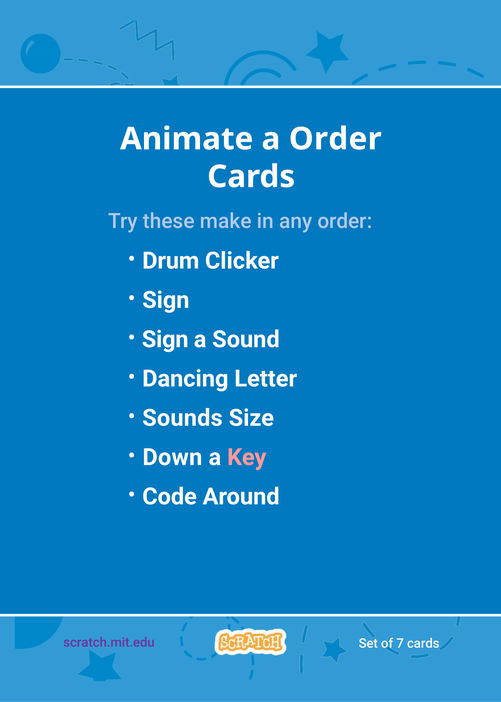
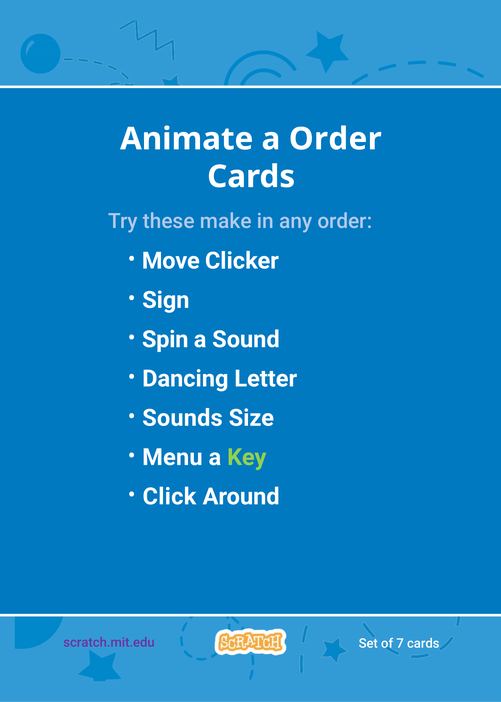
Drum: Drum -> Move
Sign at (165, 339): Sign -> Spin
Down: Down -> Menu
Key colour: pink -> light green
Code: Code -> Click
